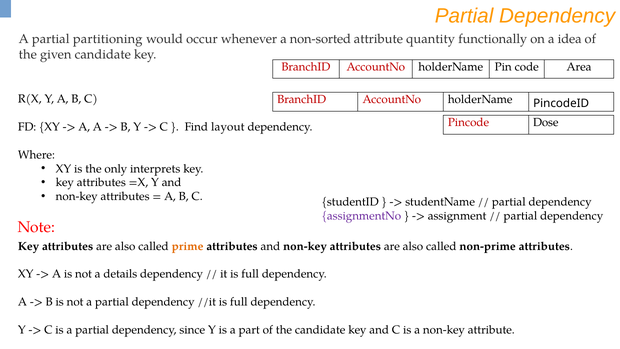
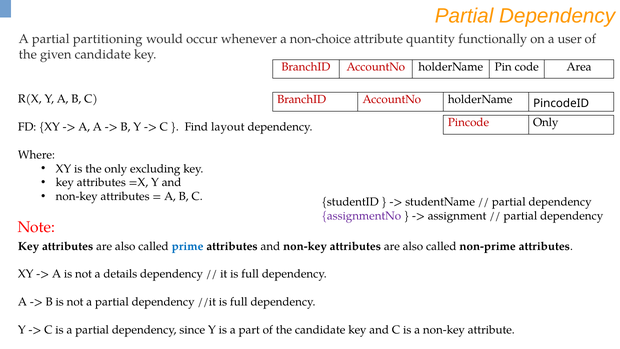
non-sorted: non-sorted -> non-choice
idea: idea -> user
Pincode Dose: Dose -> Only
interprets: interprets -> excluding
prime colour: orange -> blue
